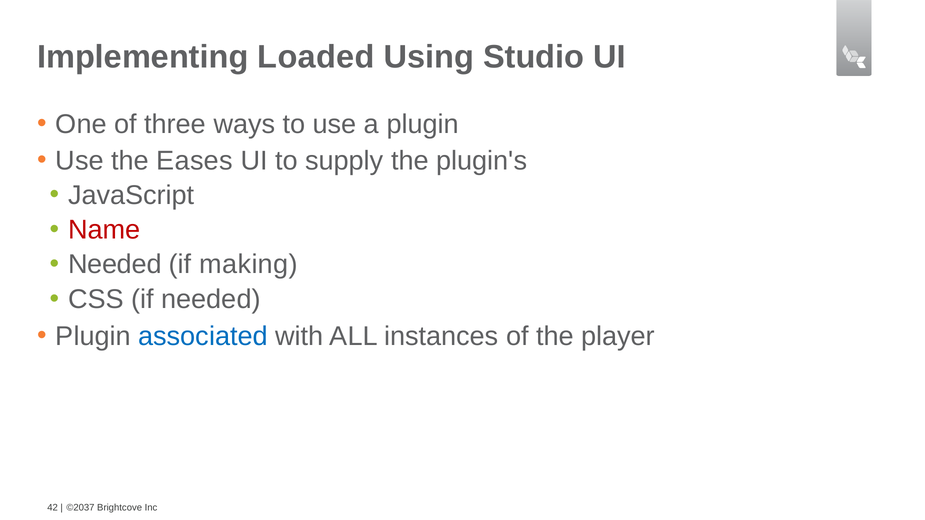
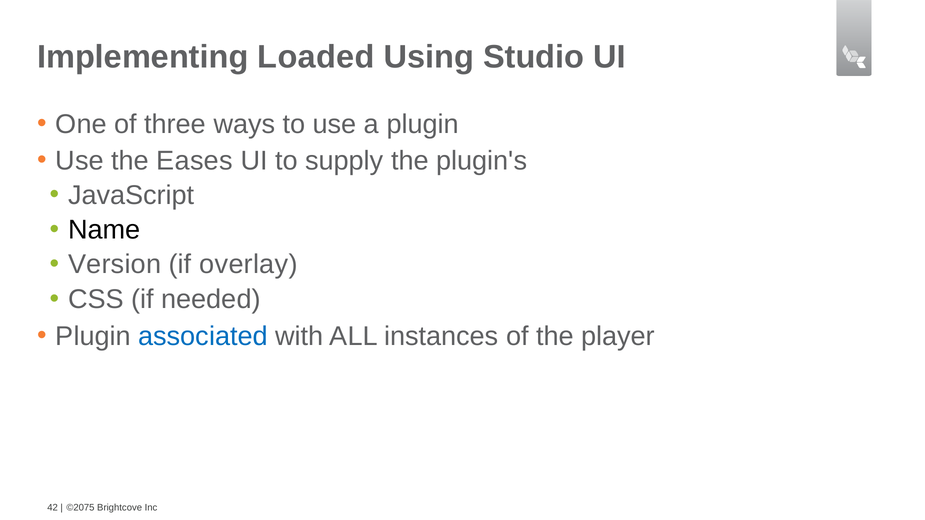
Name colour: red -> black
Needed at (115, 265): Needed -> Version
making: making -> overlay
©2037: ©2037 -> ©2075
